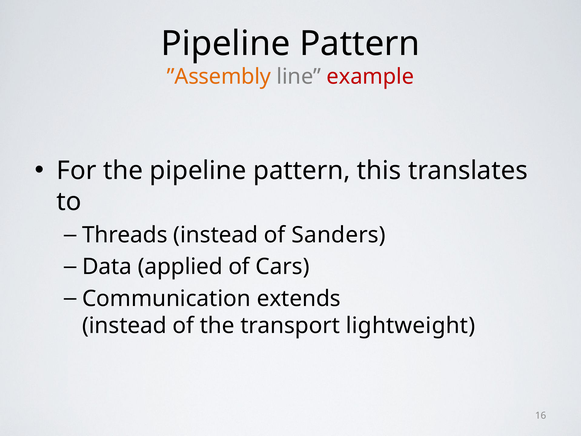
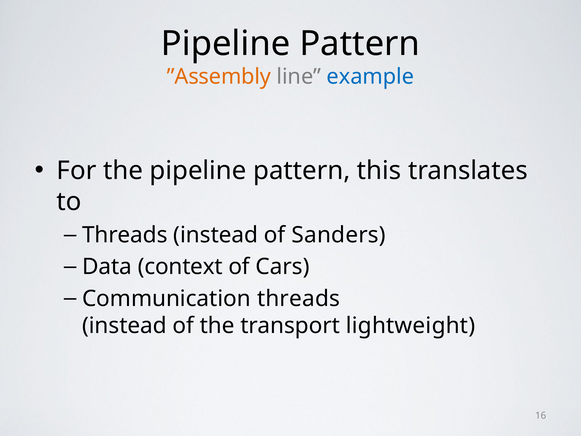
example colour: red -> blue
applied: applied -> context
Communication extends: extends -> threads
